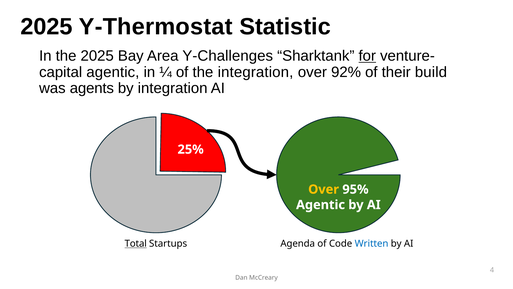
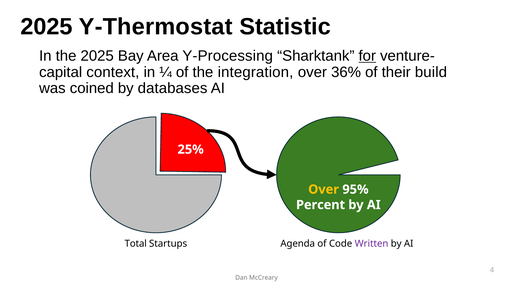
Y-Challenges: Y-Challenges -> Y-Processing
agentic at (113, 72): agentic -> context
92%: 92% -> 36%
agents: agents -> coined
by integration: integration -> databases
Agentic at (321, 205): Agentic -> Percent
Total underline: present -> none
Written colour: blue -> purple
